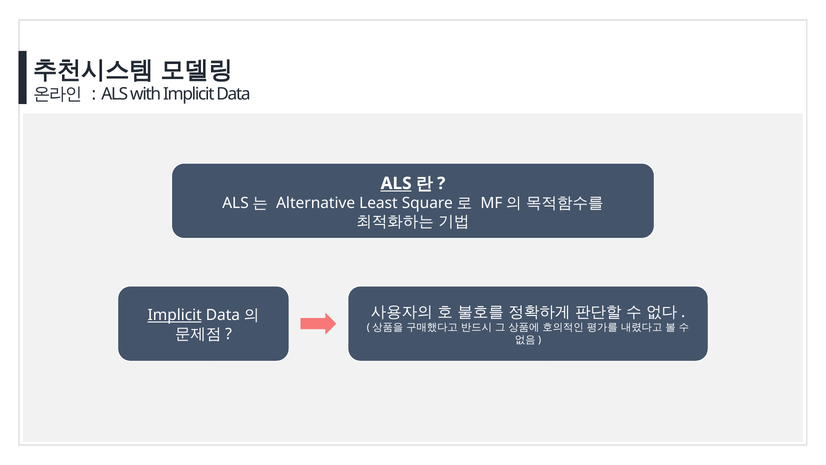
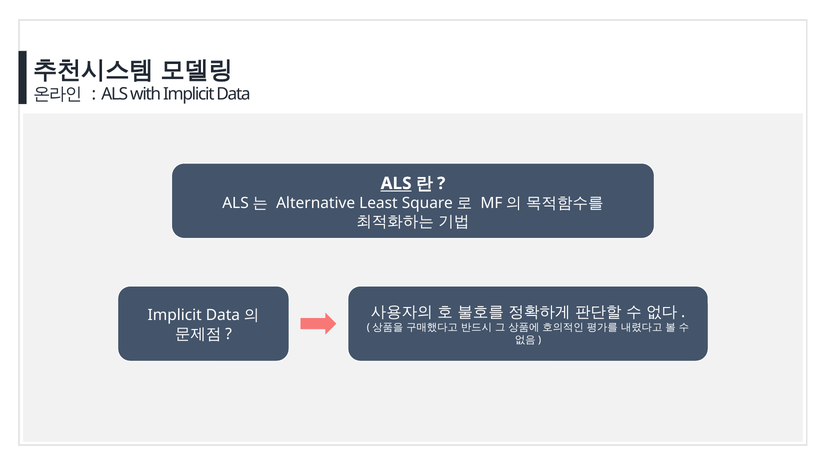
Implicit at (175, 315) underline: present -> none
